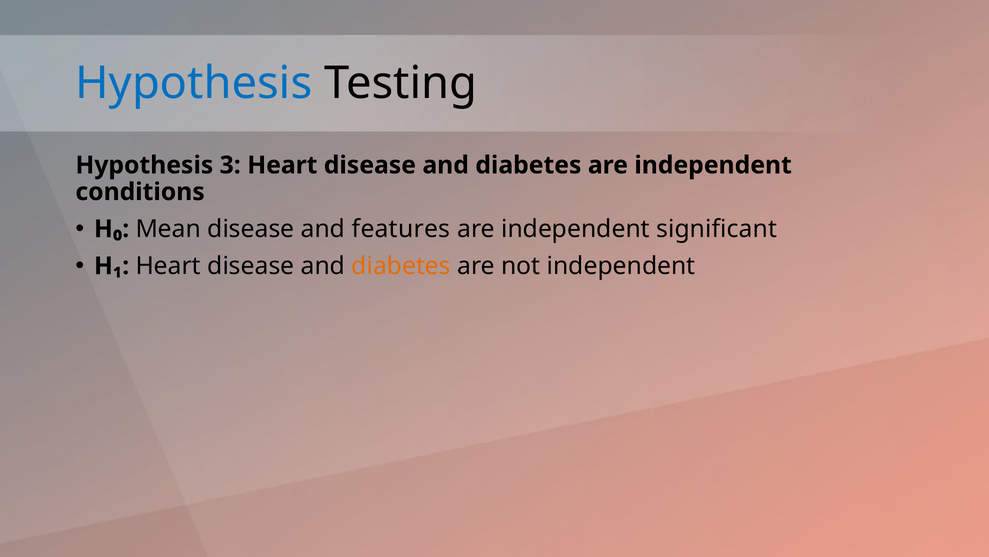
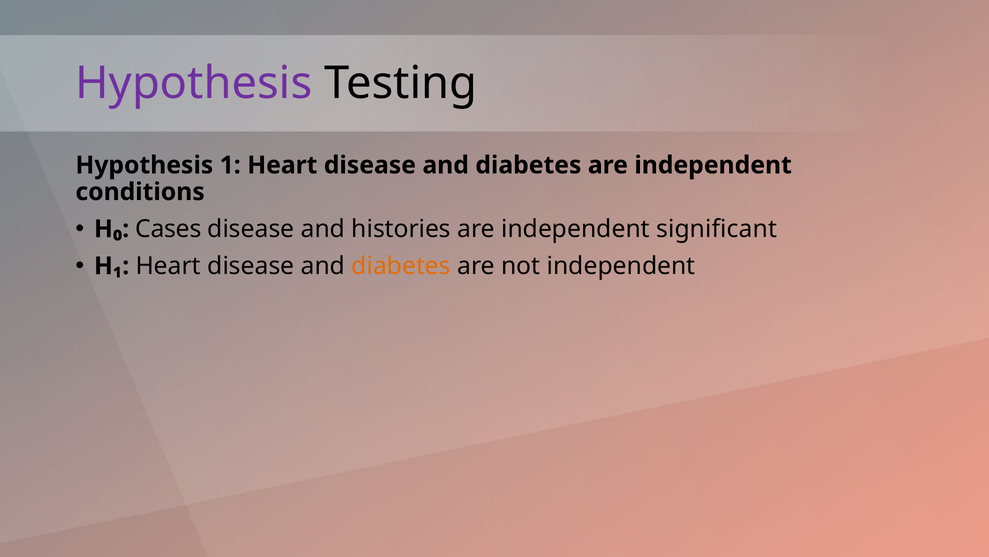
Hypothesis at (194, 83) colour: blue -> purple
3: 3 -> 1
Mean: Mean -> Cases
features: features -> histories
